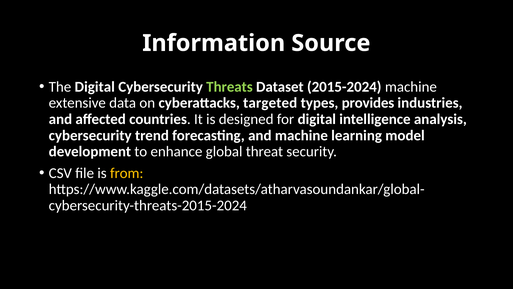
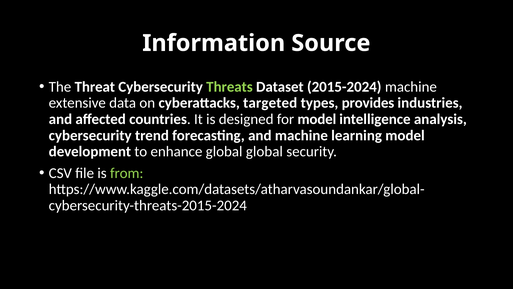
The Digital: Digital -> Threat
for digital: digital -> model
global threat: threat -> global
from colour: yellow -> light green
